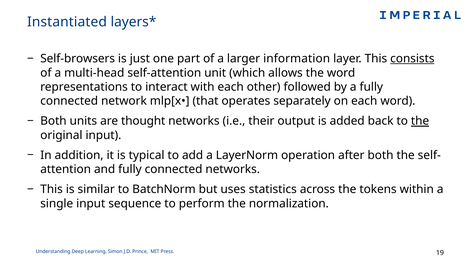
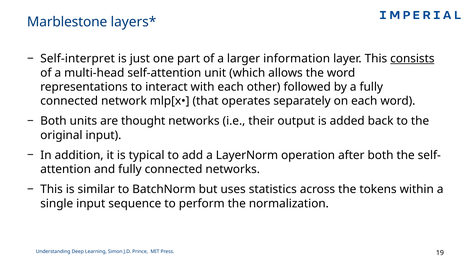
Instantiated: Instantiated -> Marblestone
Self-browsers: Self-browsers -> Self-interpret
the at (420, 121) underline: present -> none
